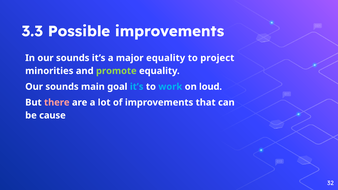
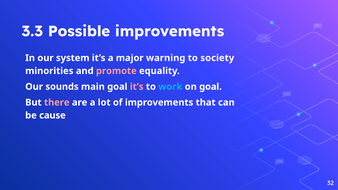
In our sounds: sounds -> system
major equality: equality -> warning
project: project -> society
promote colour: light green -> pink
it’s at (137, 87) colour: light blue -> pink
on loud: loud -> goal
